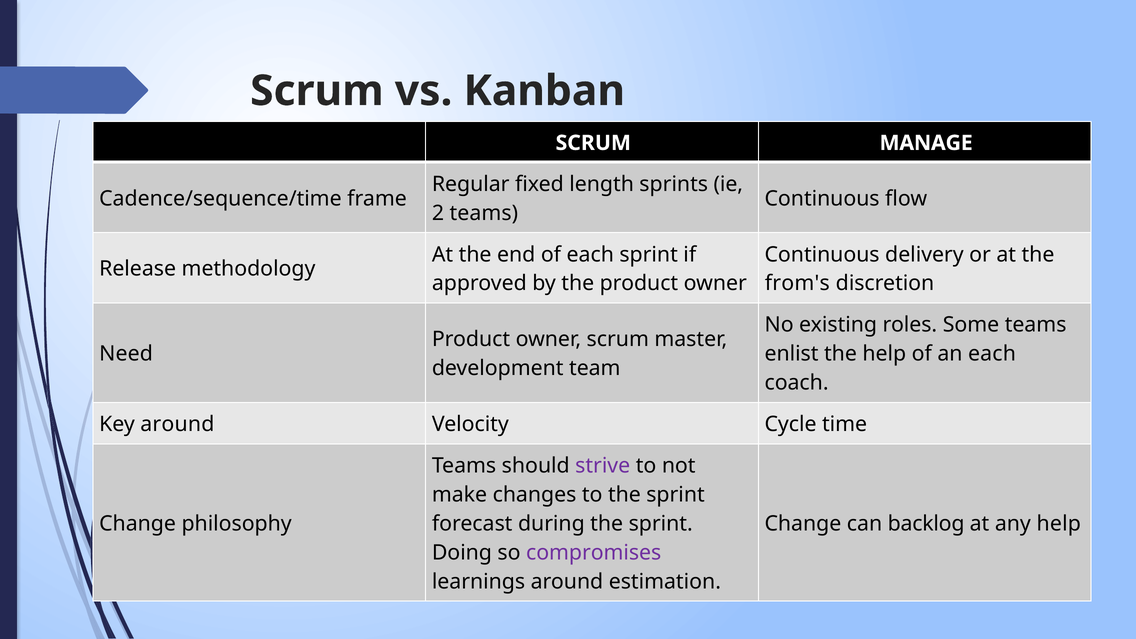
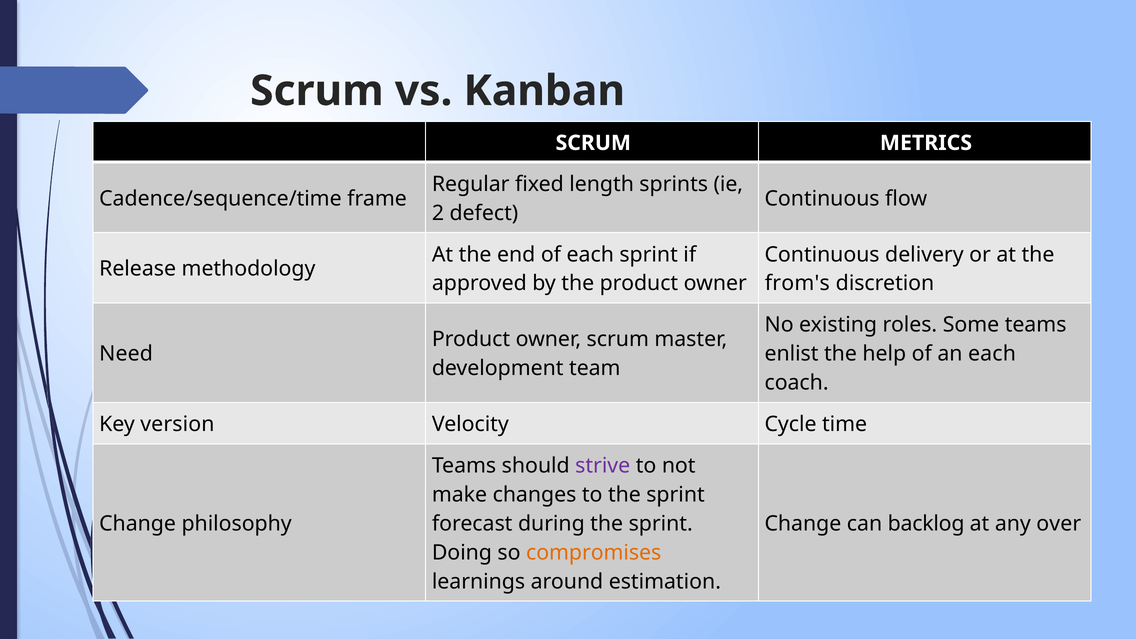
MANAGE: MANAGE -> METRICS
2 teams: teams -> defect
Key around: around -> version
any help: help -> over
compromises colour: purple -> orange
